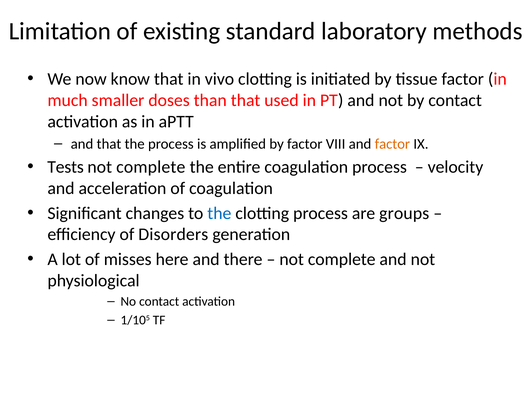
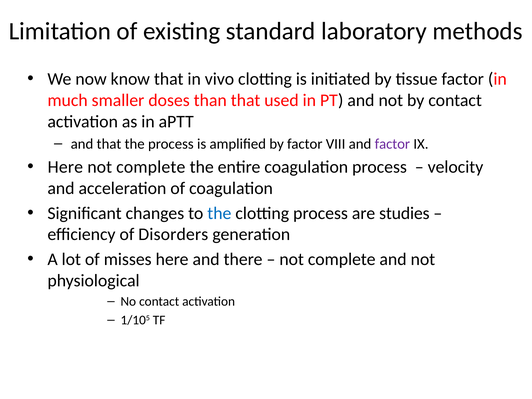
factor at (392, 144) colour: orange -> purple
Tests at (66, 167): Tests -> Here
groups: groups -> studies
